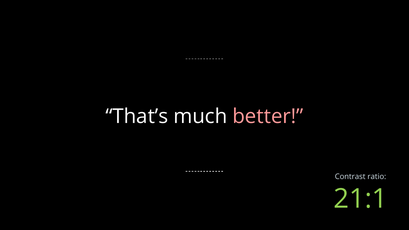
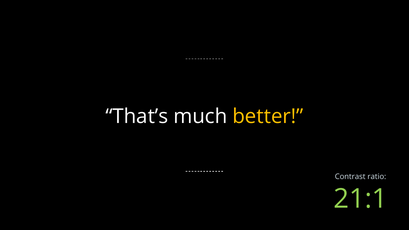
better colour: pink -> yellow
